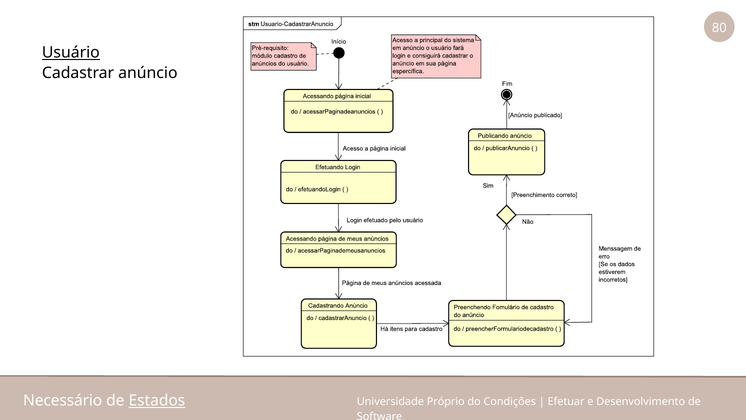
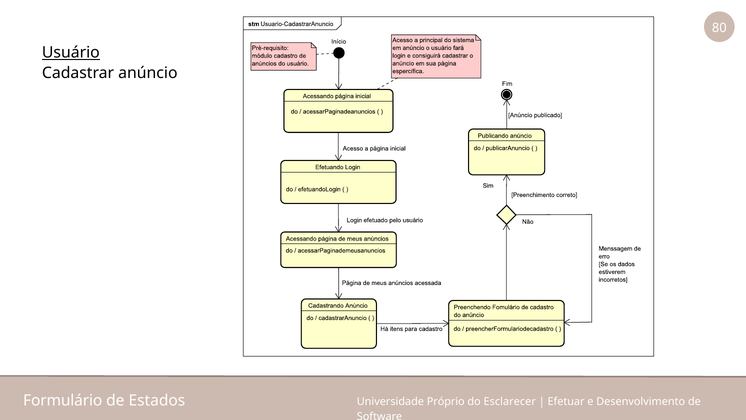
Necessário: Necessário -> Formulário
Estados underline: present -> none
Condições: Condições -> Esclarecer
